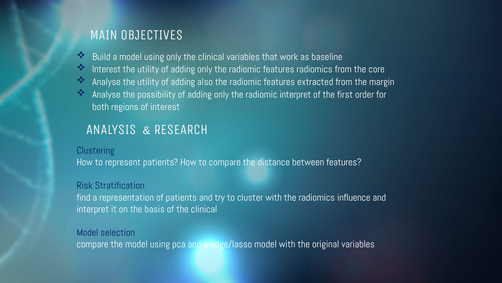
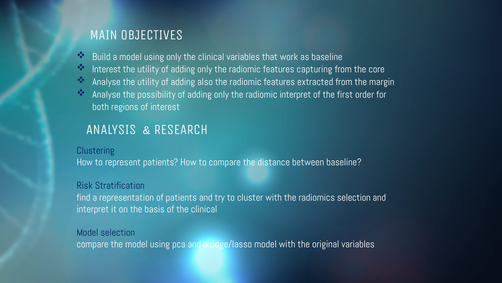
features radiomics: radiomics -> capturing
between features: features -> baseline
radiomics influence: influence -> selection
